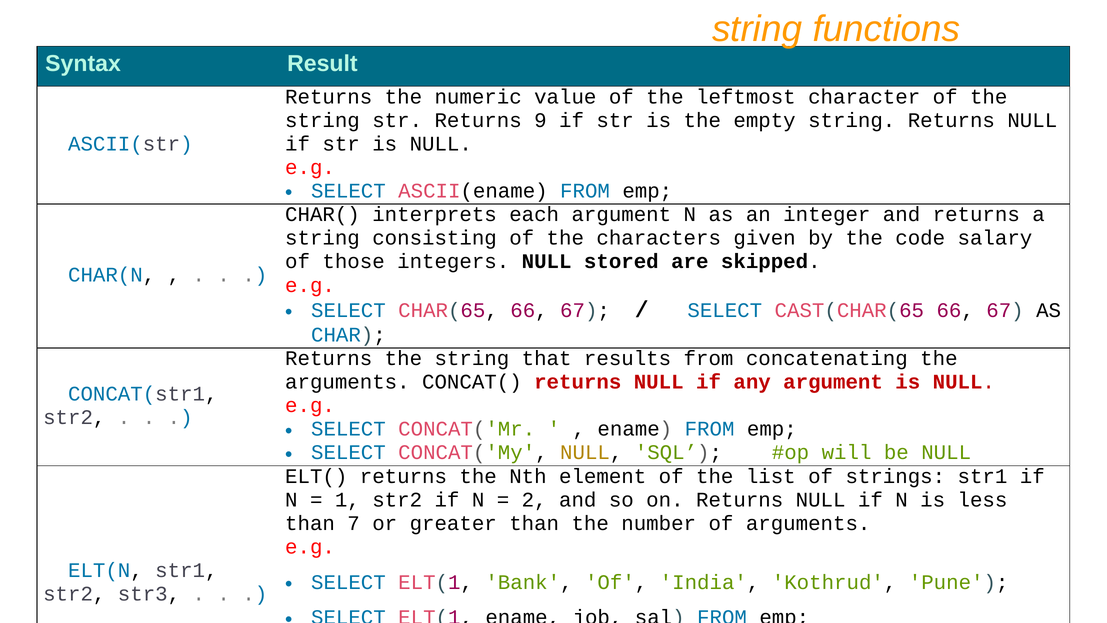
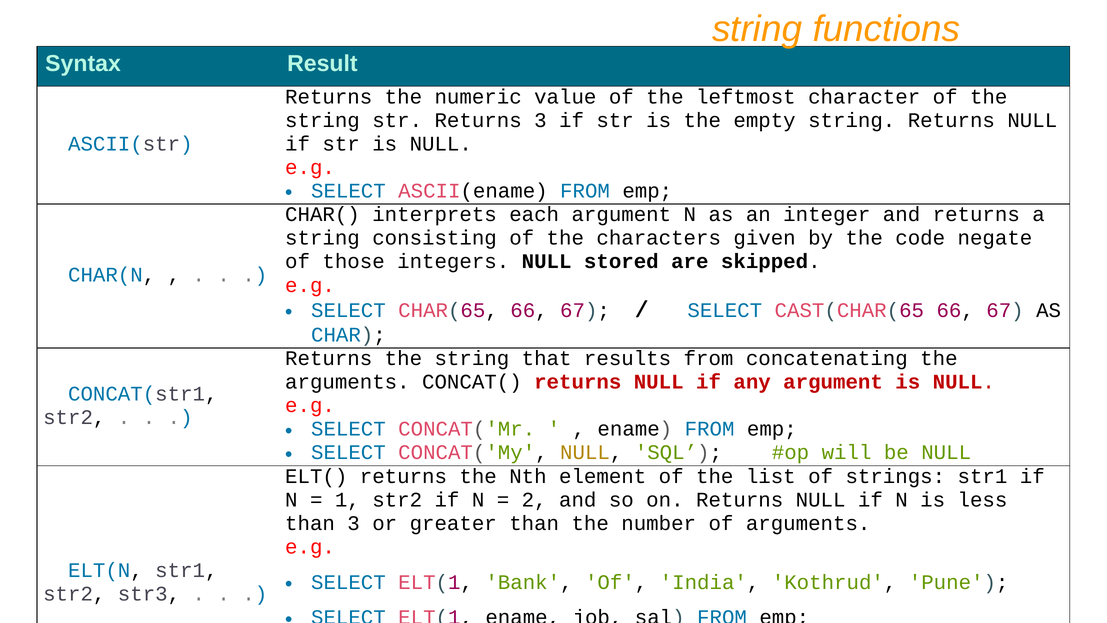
Returns 9: 9 -> 3
salary: salary -> negate
than 7: 7 -> 3
